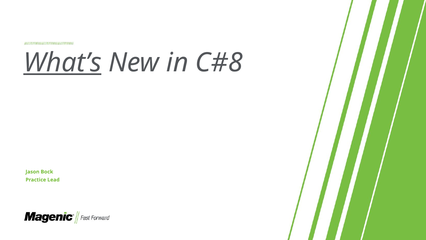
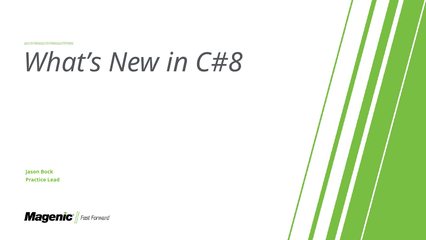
What’s underline: present -> none
